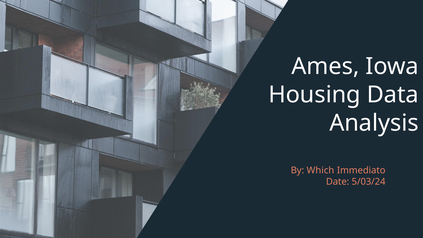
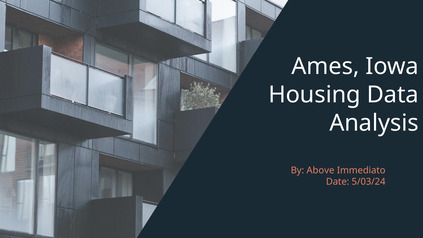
Which: Which -> Above
